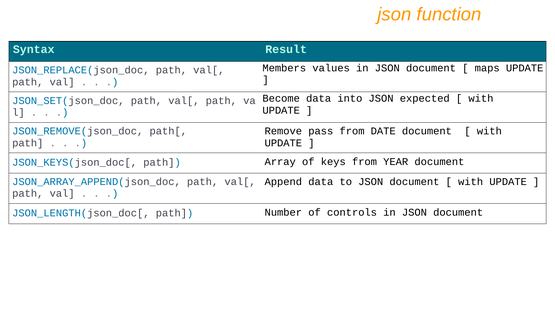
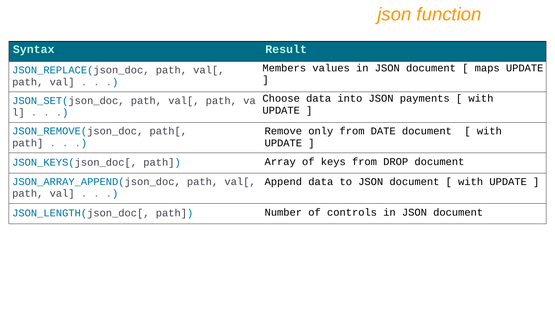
Become: Become -> Choose
expected: expected -> payments
pass: pass -> only
YEAR: YEAR -> DROP
